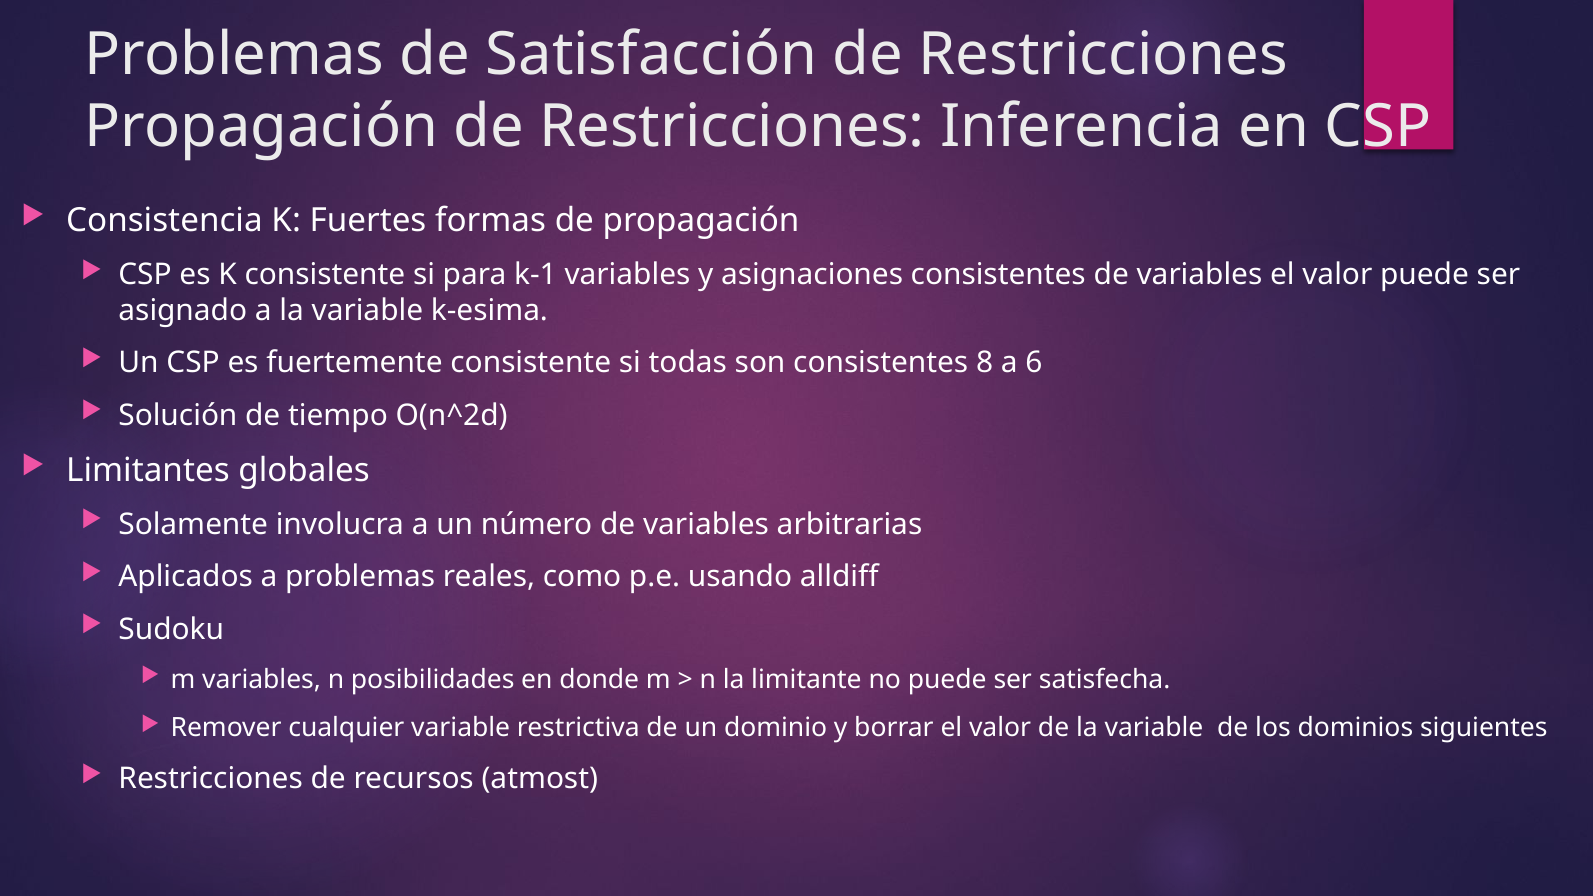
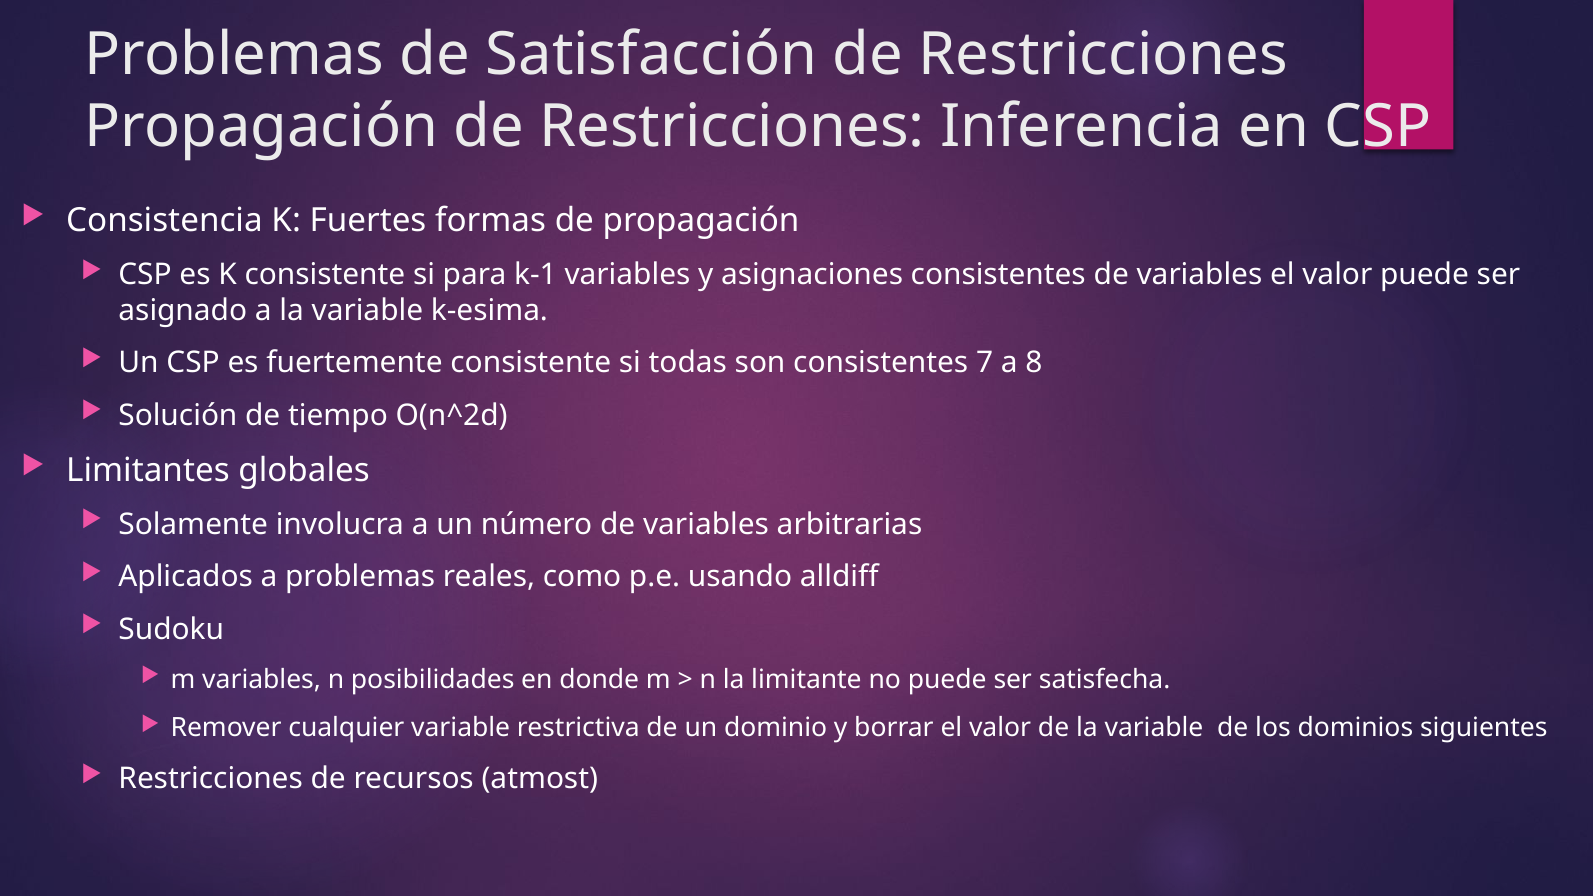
8: 8 -> 7
6: 6 -> 8
